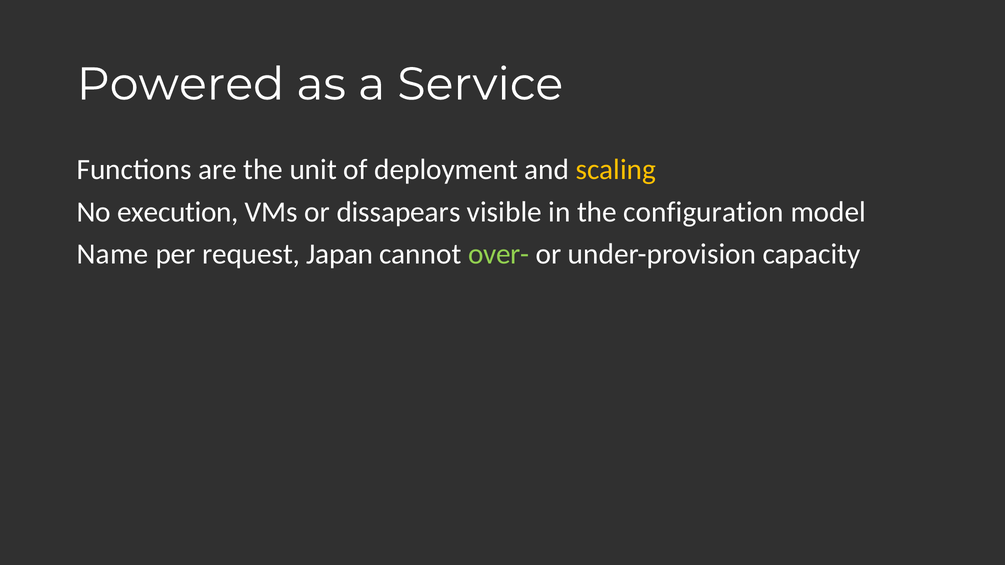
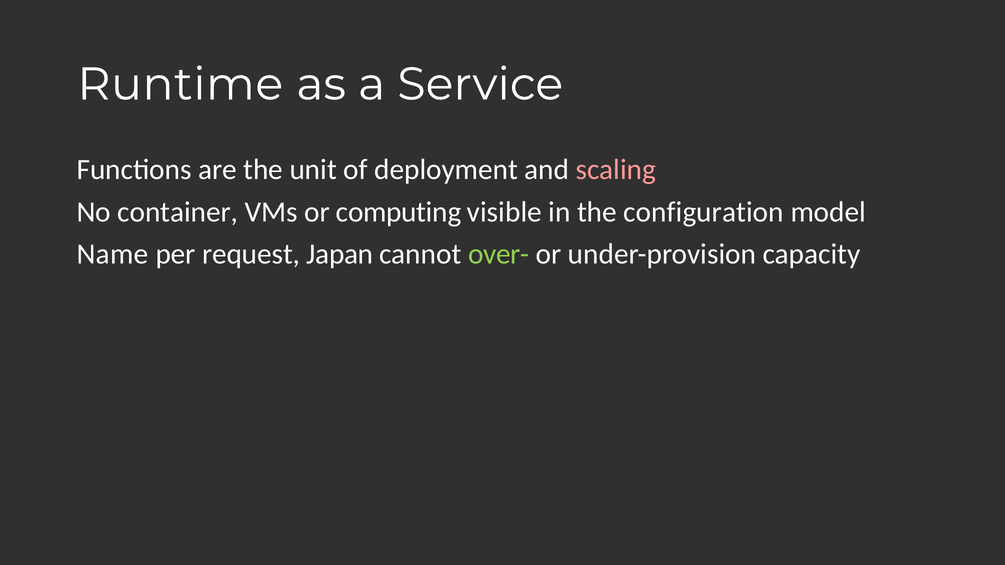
Powered: Powered -> Runtime
scaling colour: yellow -> pink
execution: execution -> container
dissapears: dissapears -> computing
